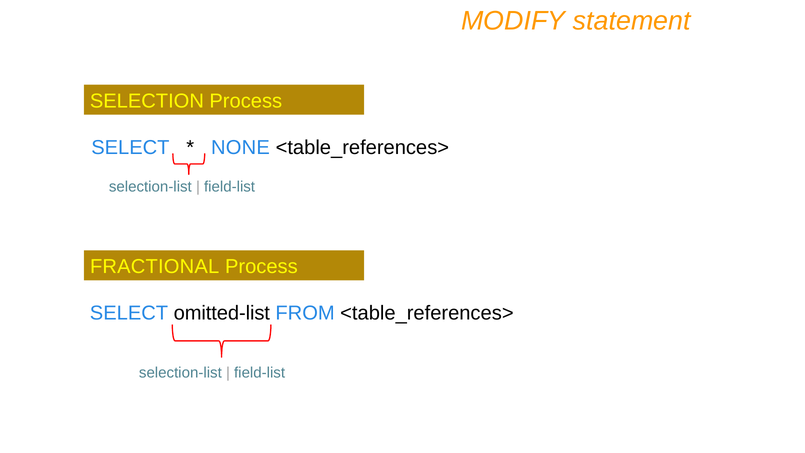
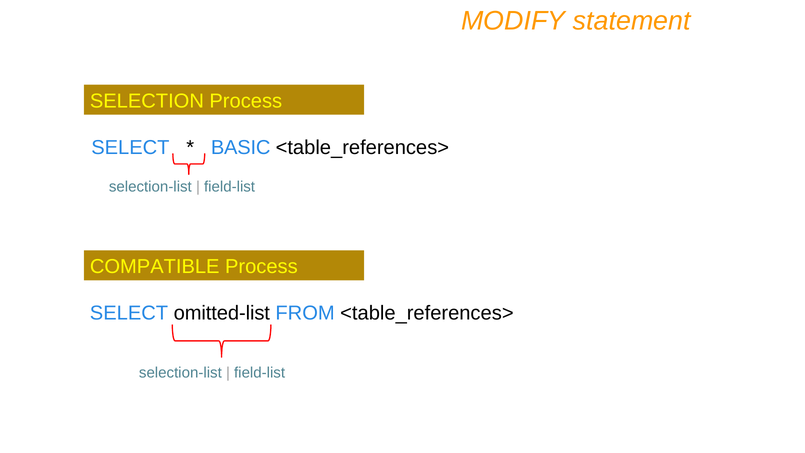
NONE: NONE -> BASIC
FRACTIONAL: FRACTIONAL -> COMPATIBLE
